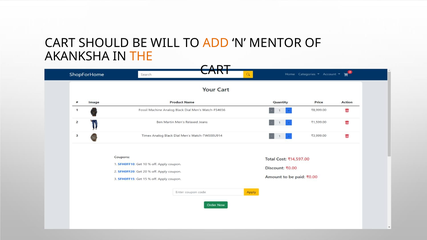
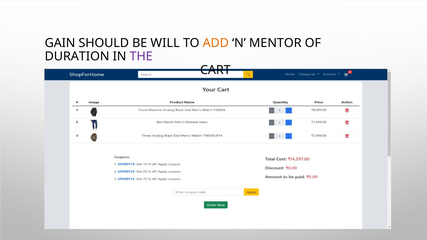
CART at (60, 43): CART -> GAIN
AKANKSHA: AKANKSHA -> DURATION
THE colour: orange -> purple
